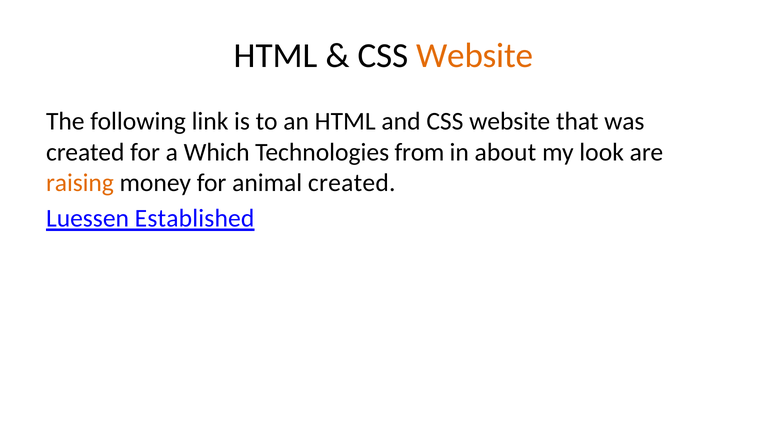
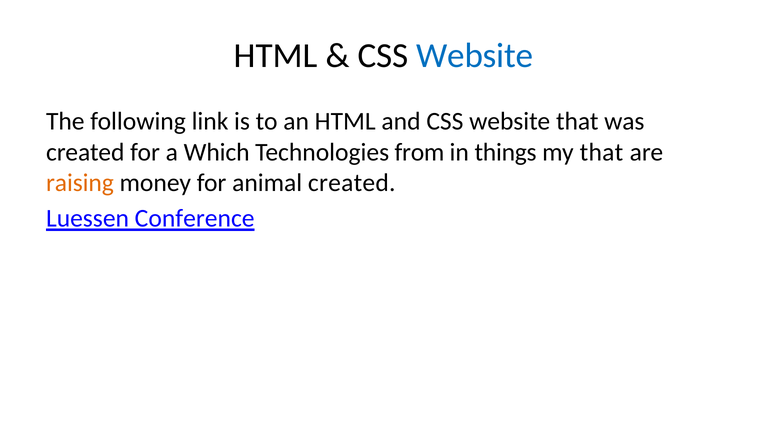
Website at (475, 56) colour: orange -> blue
about: about -> things
my look: look -> that
Established: Established -> Conference
